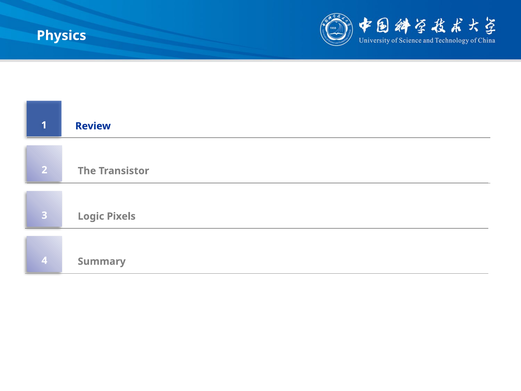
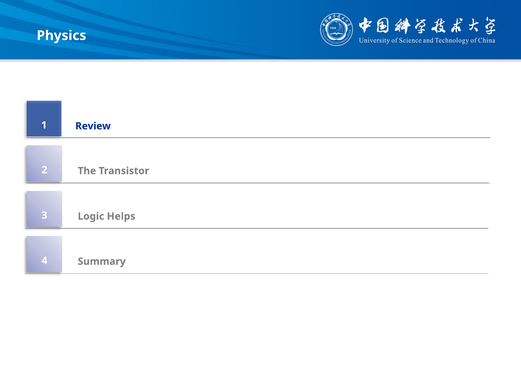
Pixels: Pixels -> Helps
